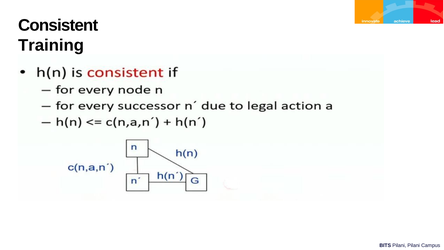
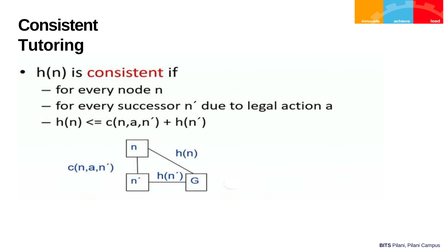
Training: Training -> Tutoring
